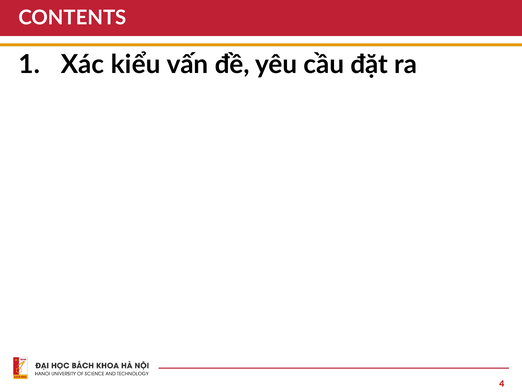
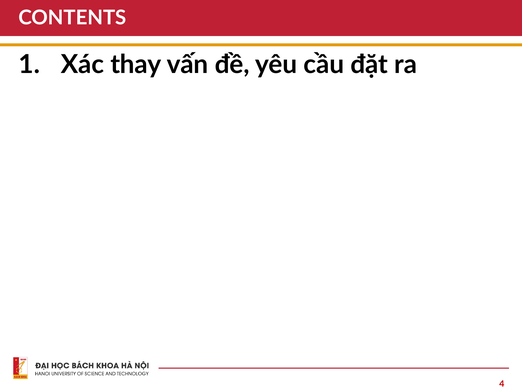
kiểu: kiểu -> thay
